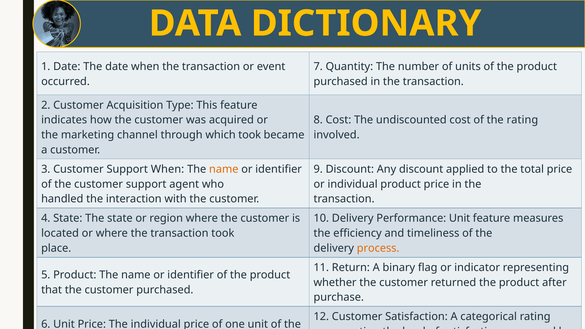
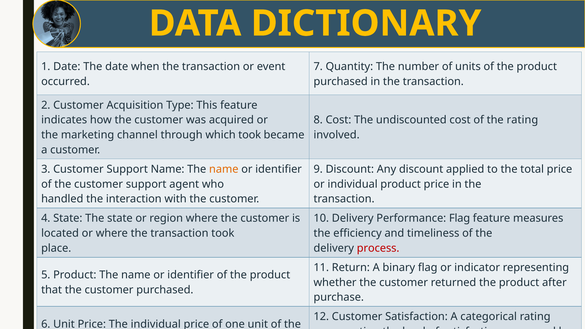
Support When: When -> Name
Performance Unit: Unit -> Flag
process colour: orange -> red
